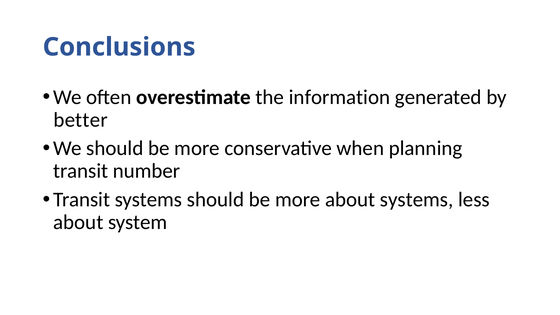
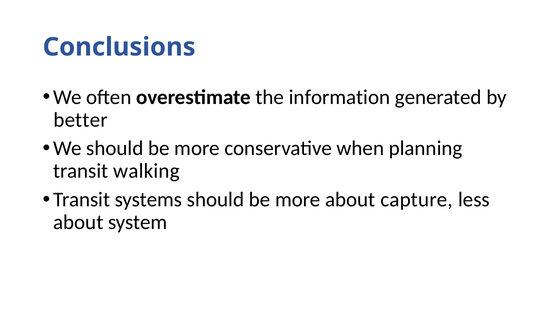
number: number -> walking
about systems: systems -> capture
